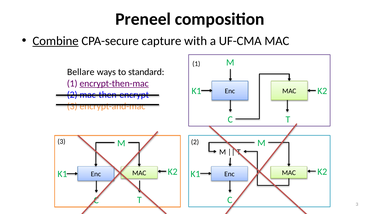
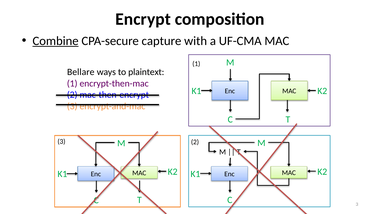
Preneel: Preneel -> Encrypt
standard: standard -> plaintext
encrypt-then-mac underline: present -> none
